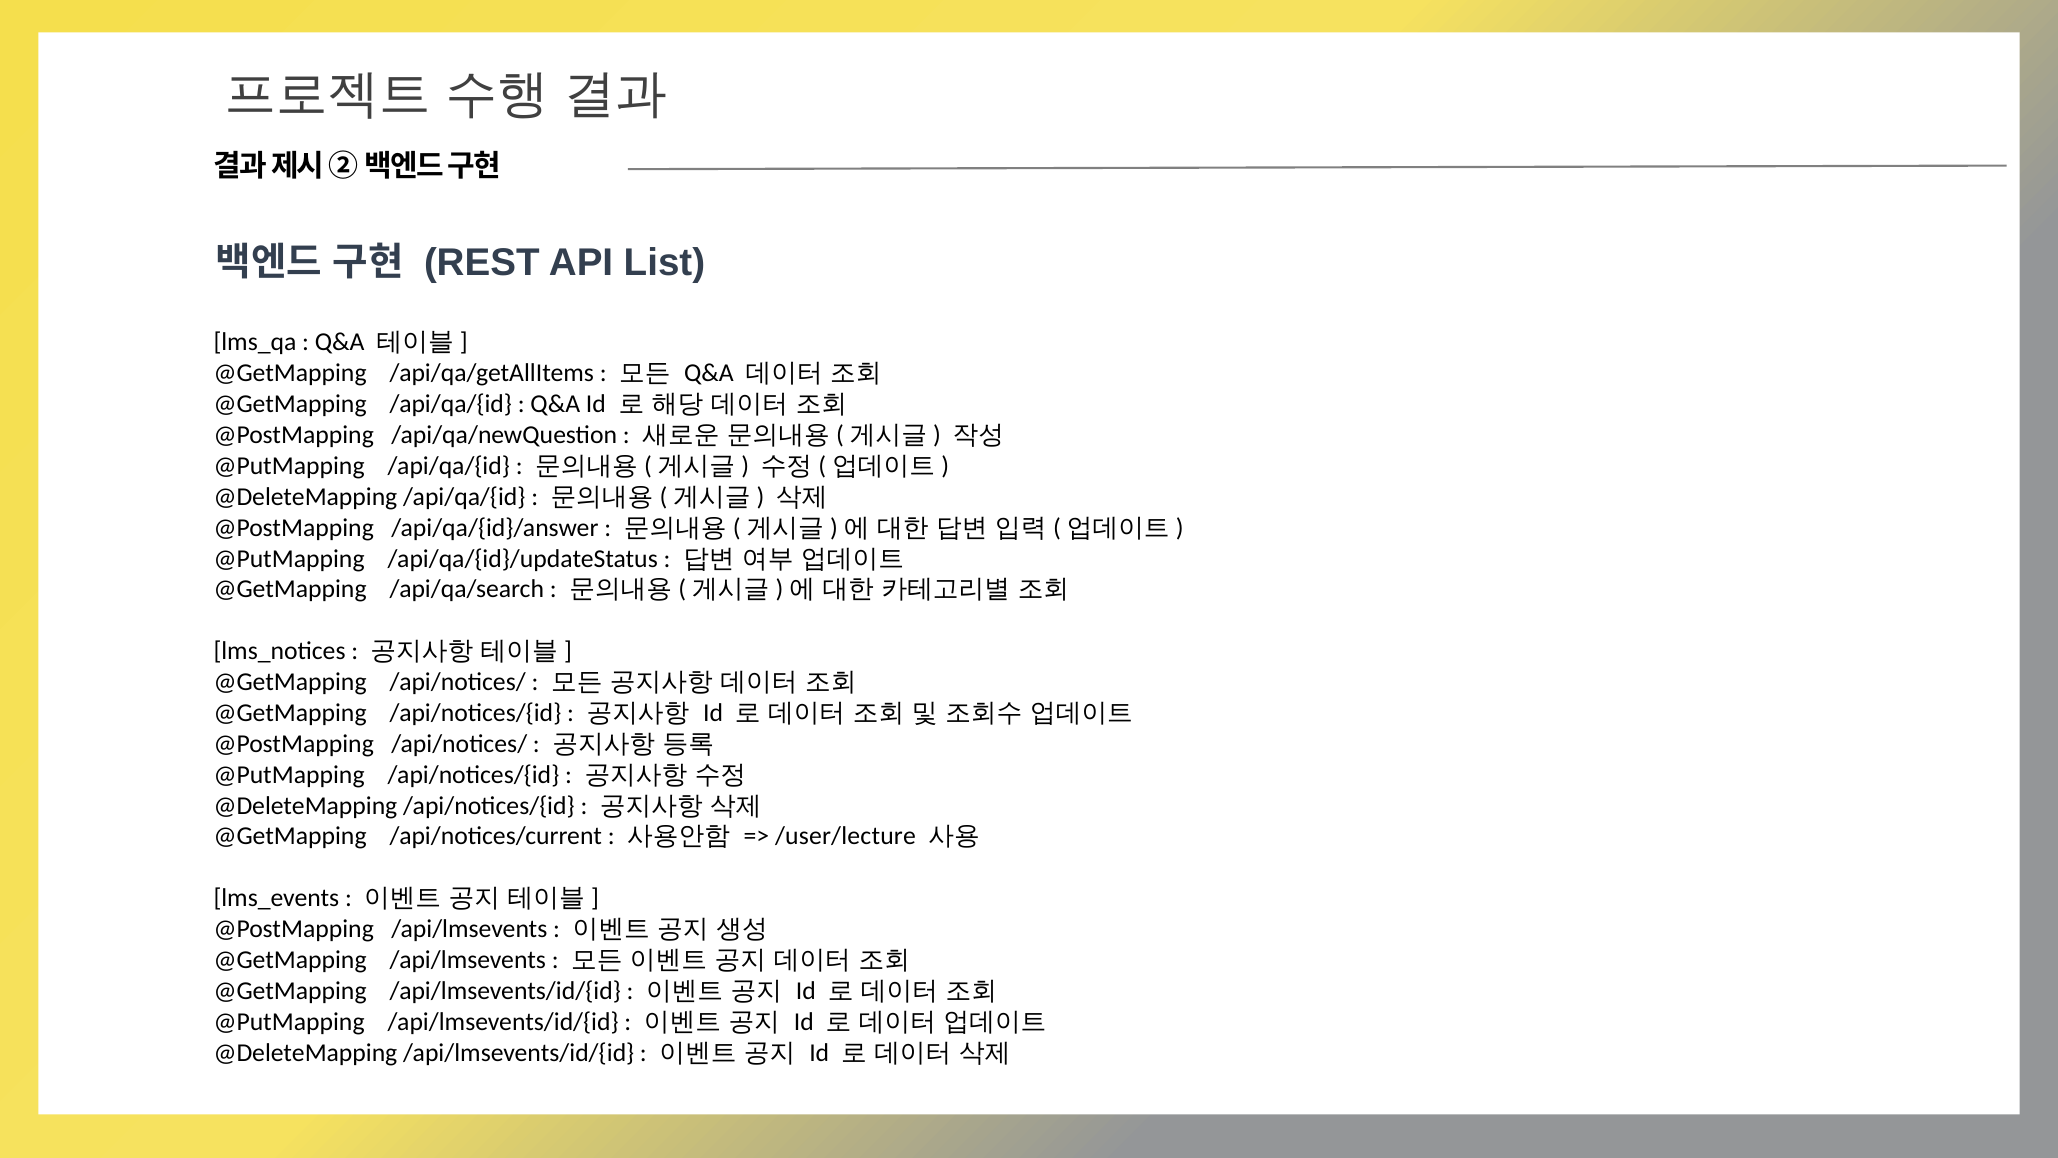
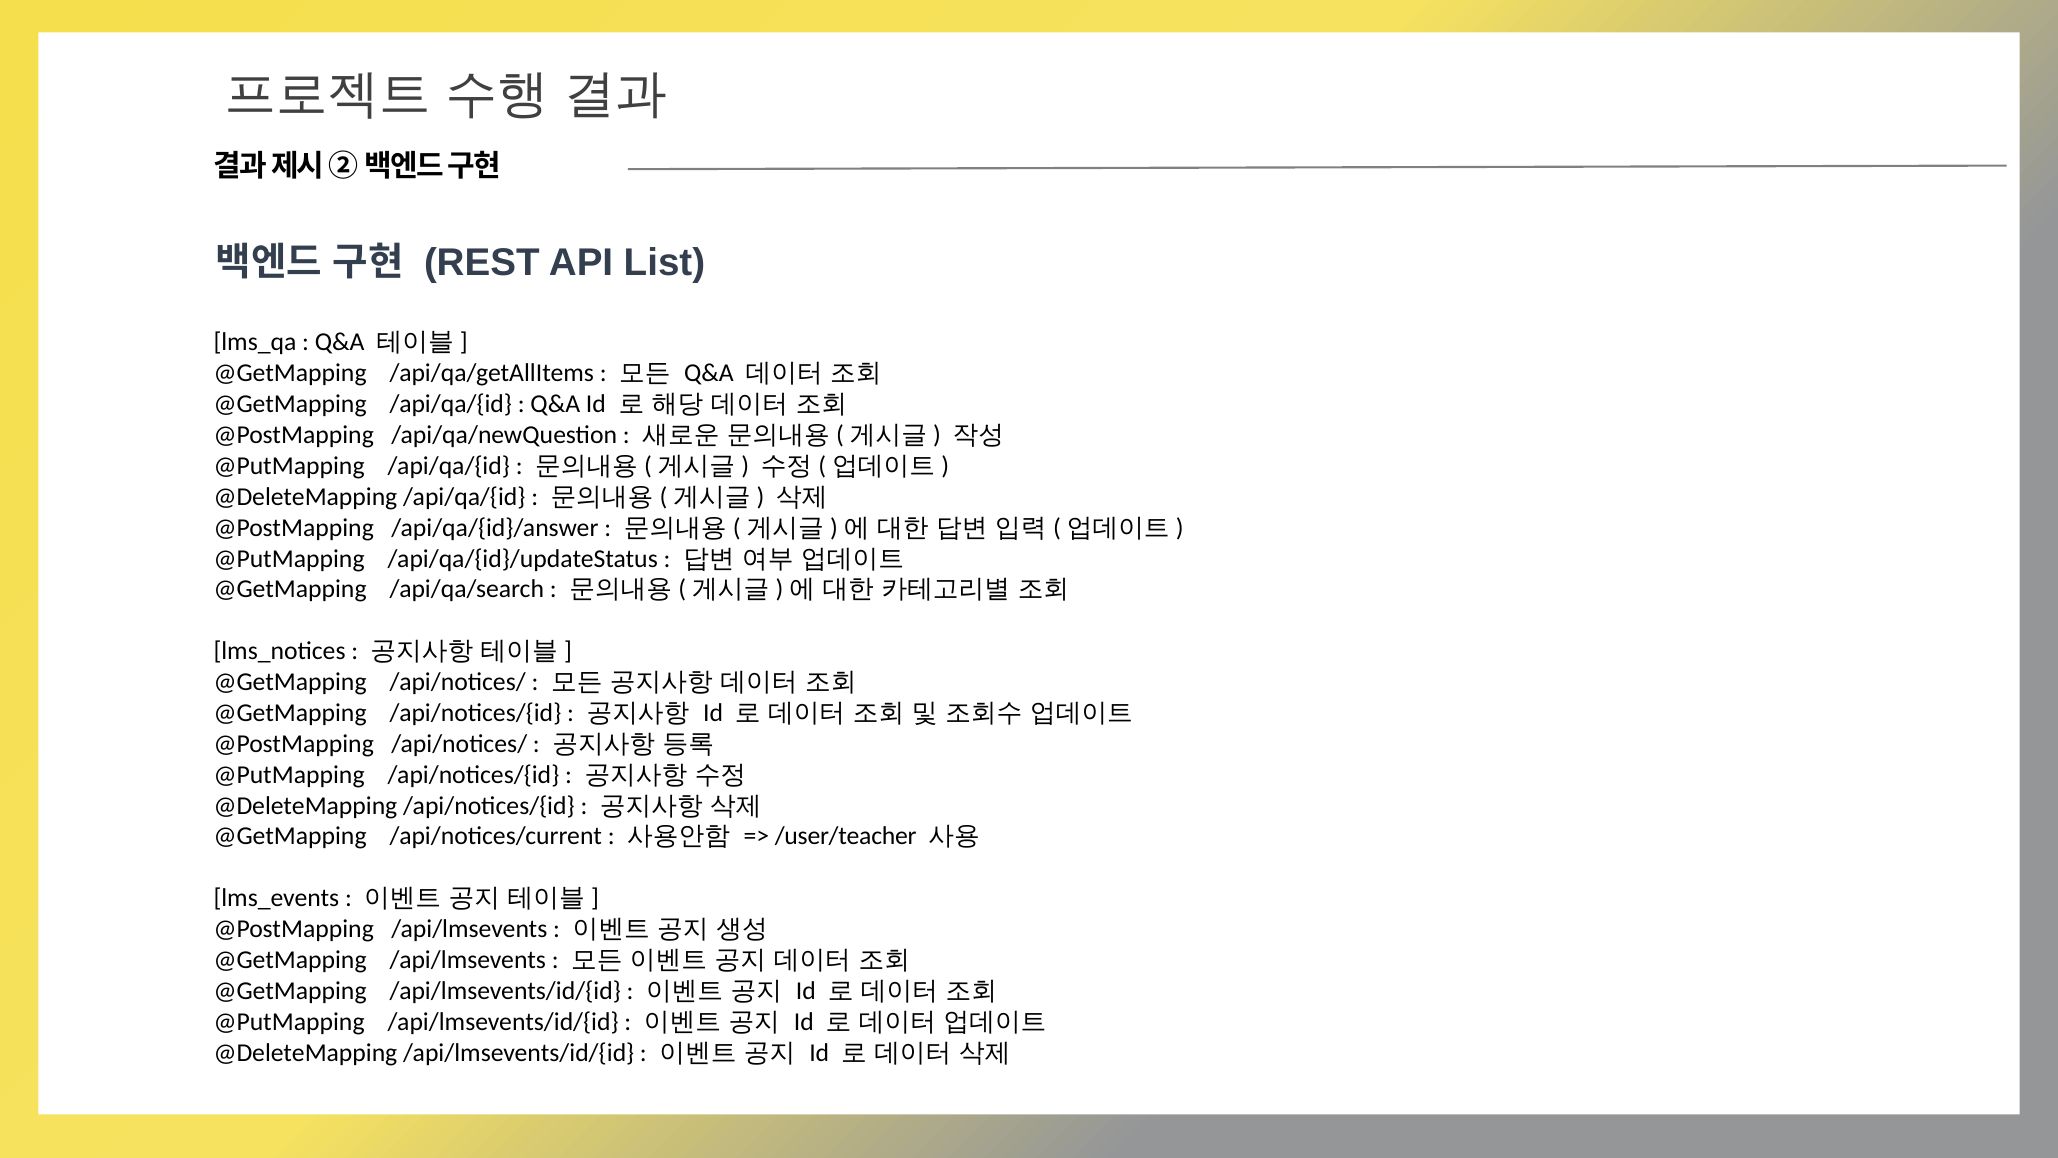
/user/lecture: /user/lecture -> /user/teacher
